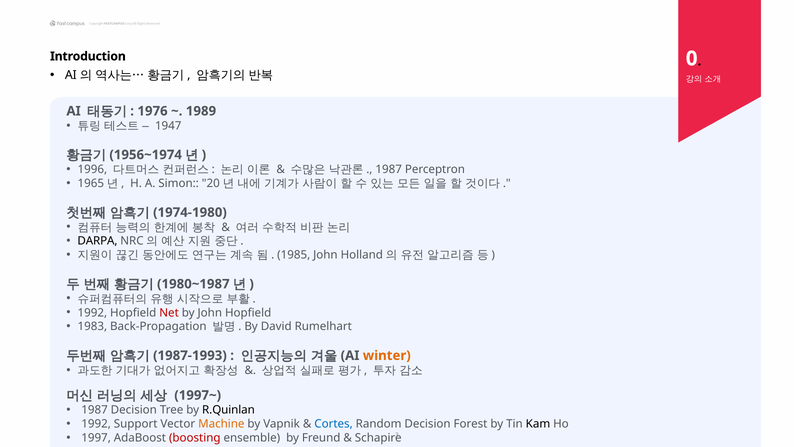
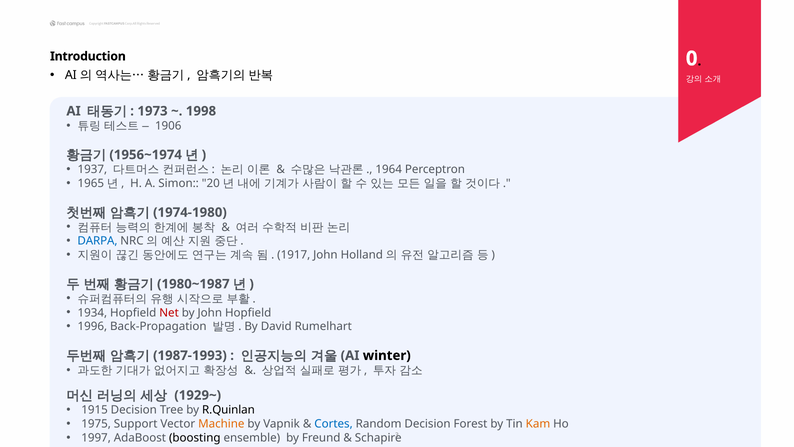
1976: 1976 -> 1973
1989: 1989 -> 1998
1947: 1947 -> 1906
1996: 1996 -> 1937
1987 at (389, 169): 1987 -> 1964
DARPA colour: black -> blue
1985: 1985 -> 1917
1992 at (92, 312): 1992 -> 1934
1983: 1983 -> 1996
winter colour: orange -> black
1997~: 1997~ -> 1929~
1987 at (95, 410): 1987 -> 1915
1992 at (96, 424): 1992 -> 1975
Kam colour: black -> orange
boosting colour: red -> black
